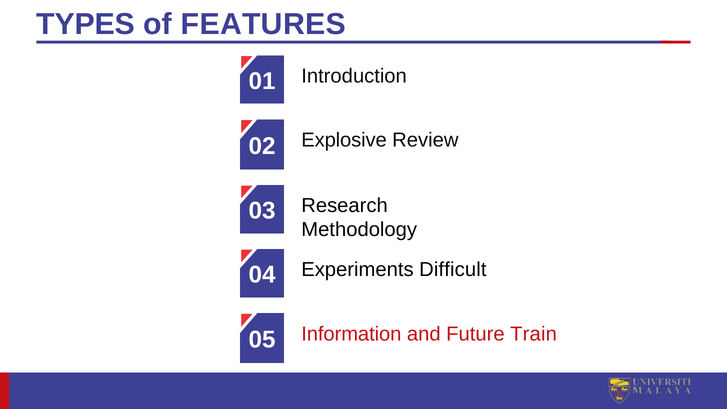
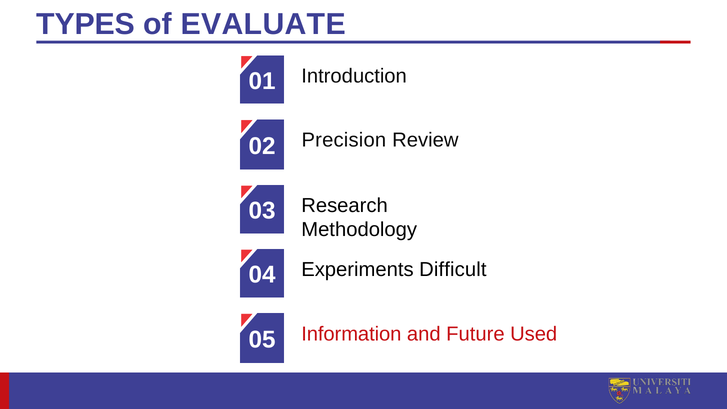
FEATURES: FEATURES -> EVALUATE
Explosive: Explosive -> Precision
Train: Train -> Used
